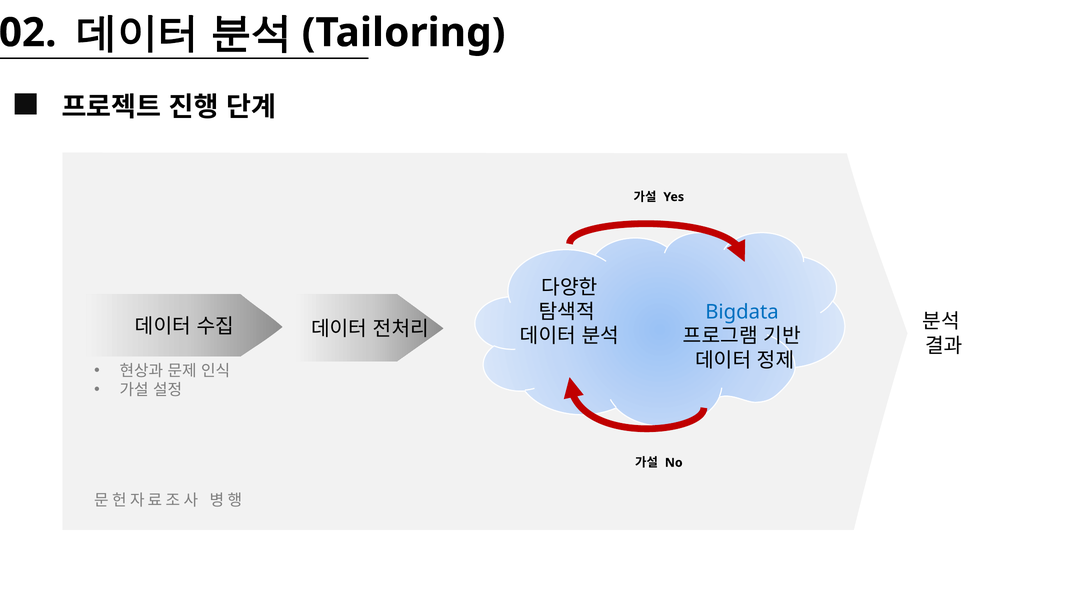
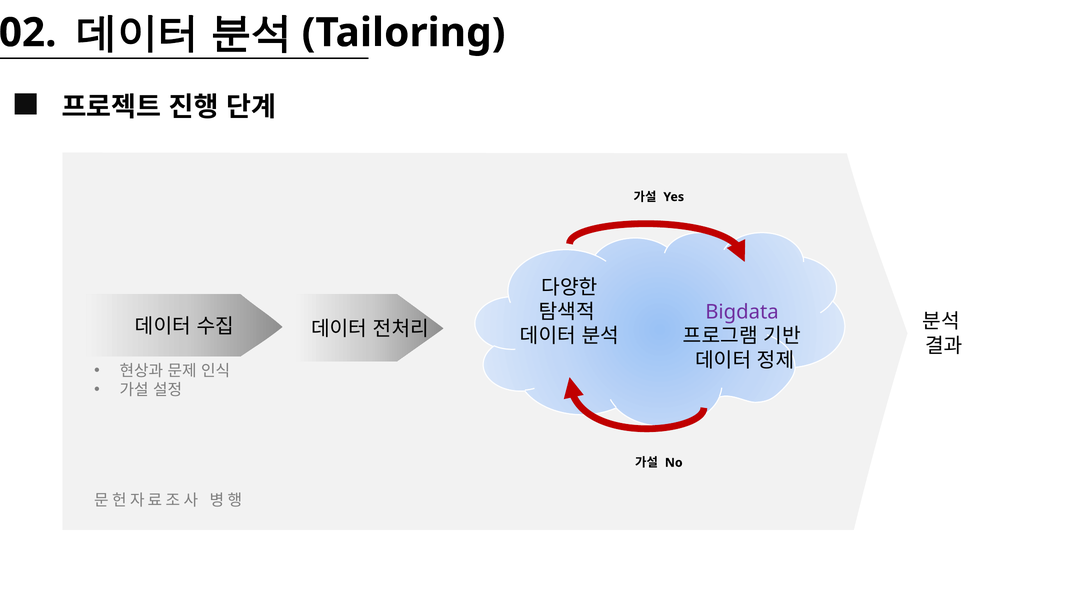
Bigdata colour: blue -> purple
